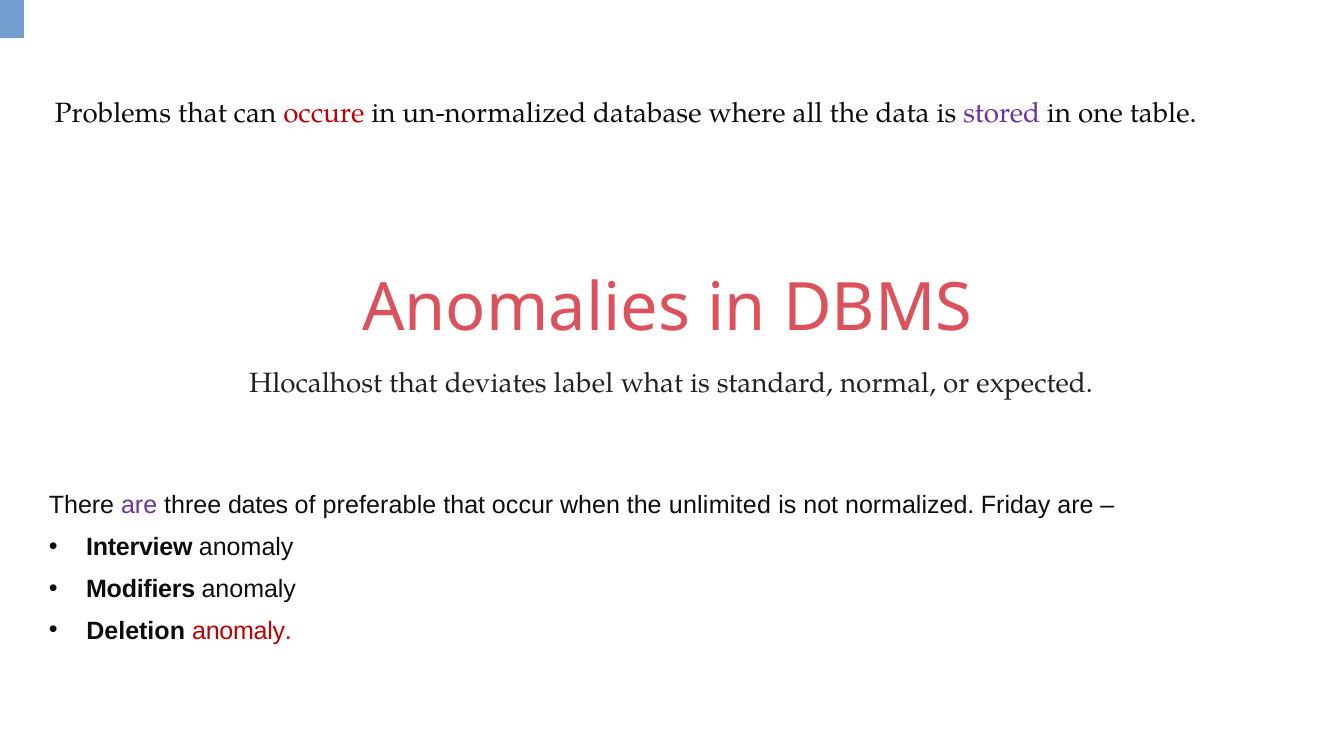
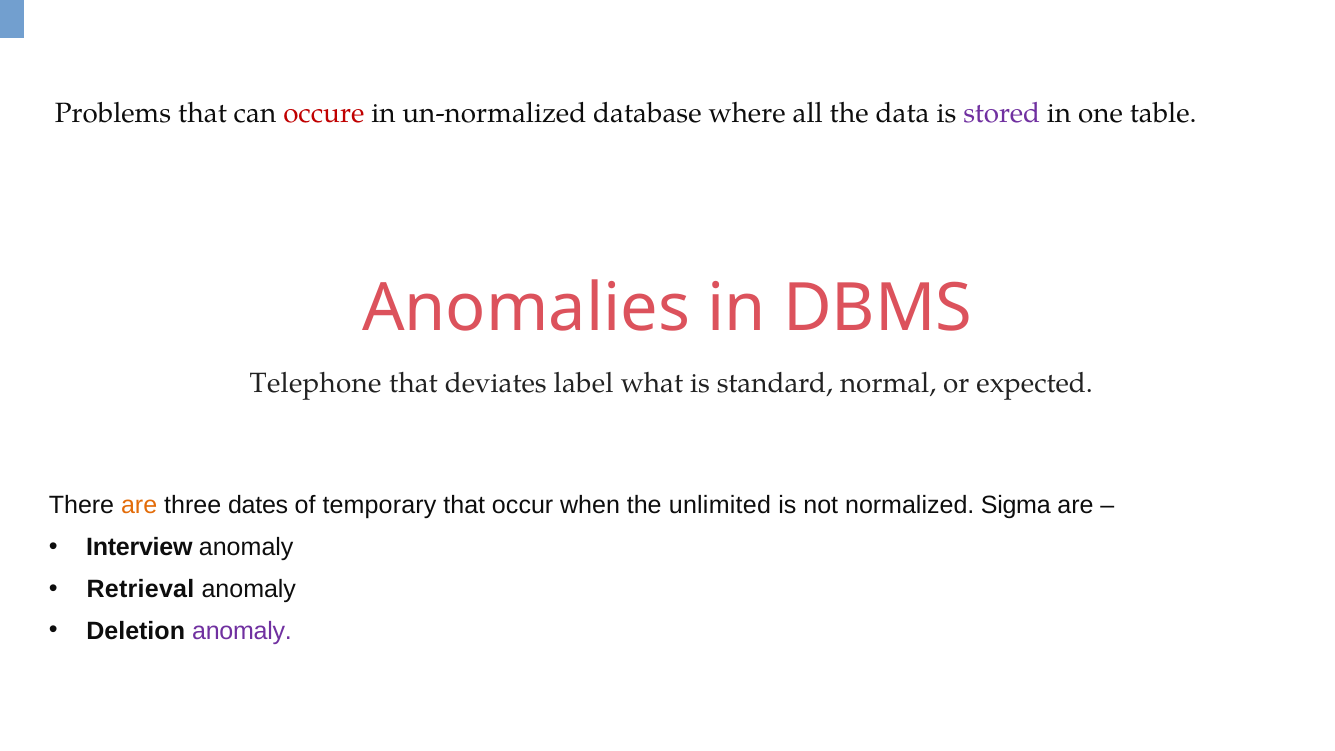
Hlocalhost: Hlocalhost -> Telephone
are at (139, 506) colour: purple -> orange
preferable: preferable -> temporary
Friday: Friday -> Sigma
Modifiers: Modifiers -> Retrieval
anomaly at (242, 631) colour: red -> purple
